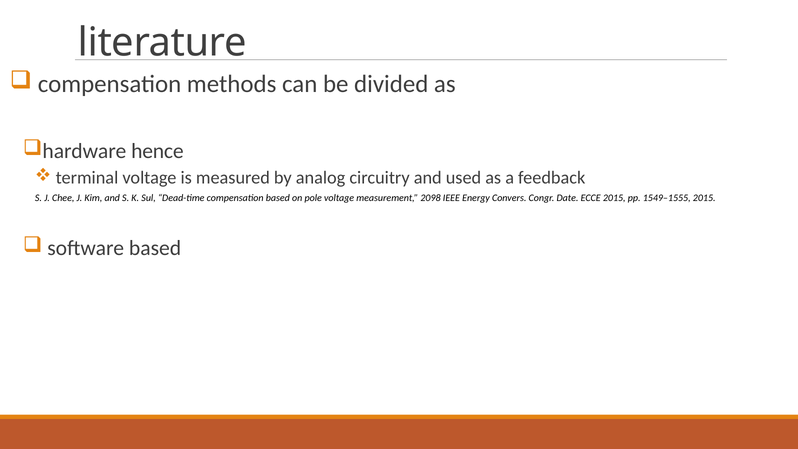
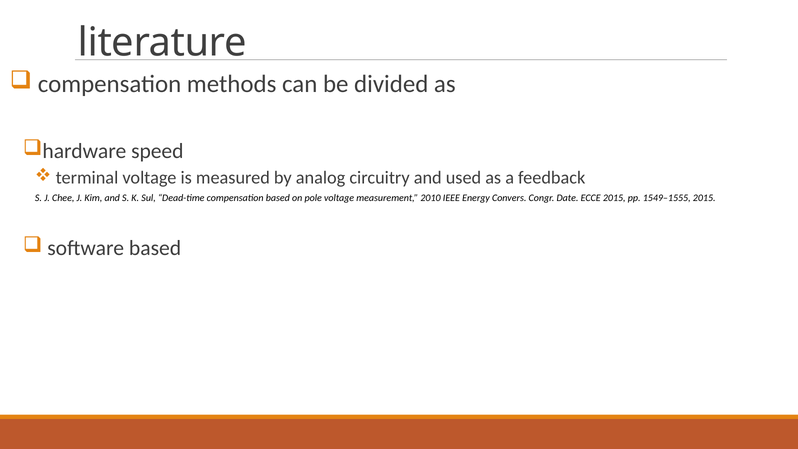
hence: hence -> speed
2098: 2098 -> 2010
